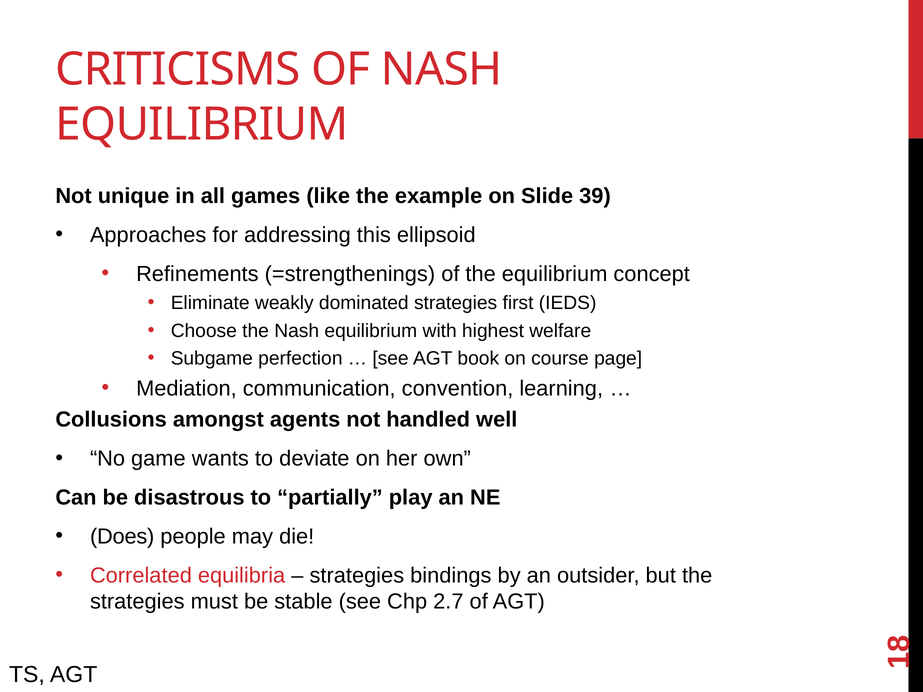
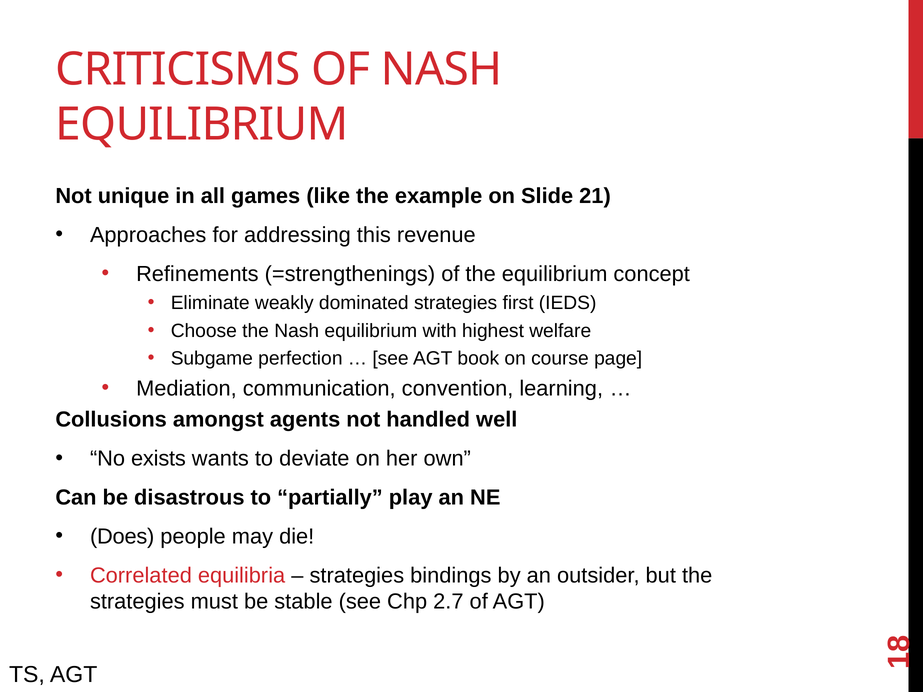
39: 39 -> 21
ellipsoid: ellipsoid -> revenue
game: game -> exists
